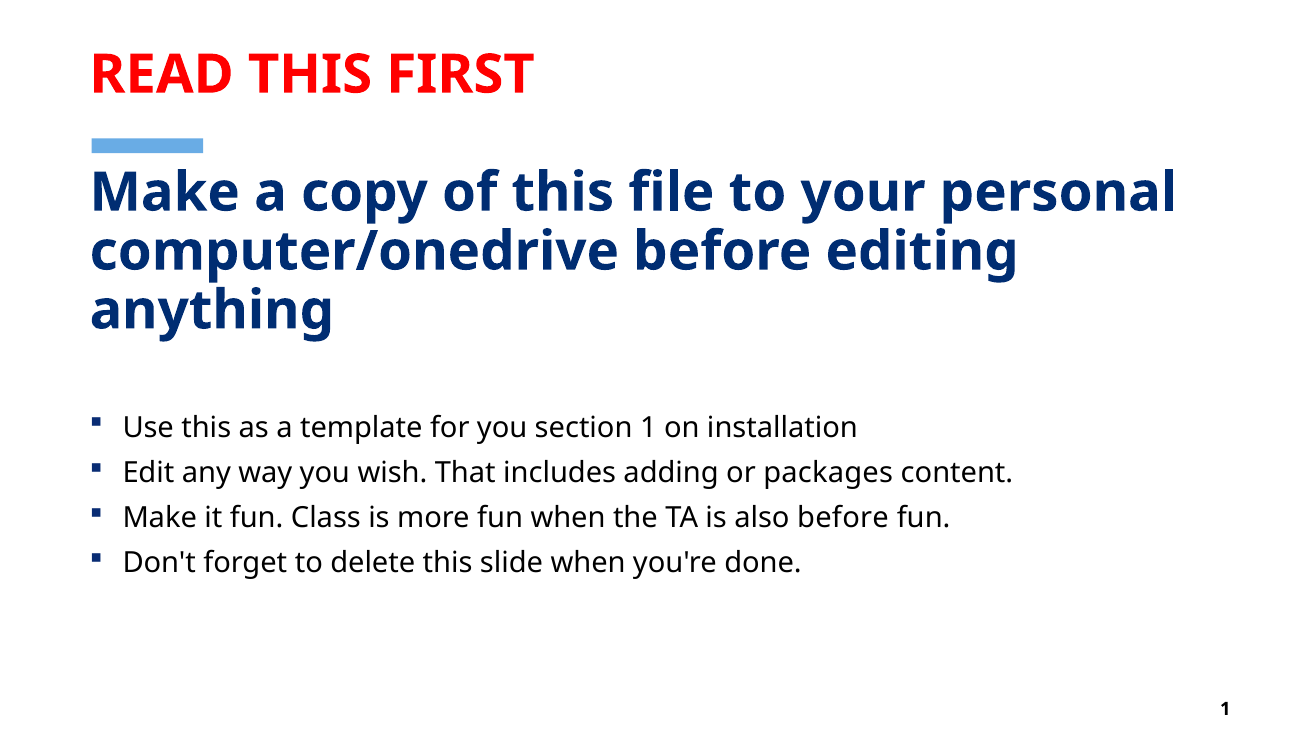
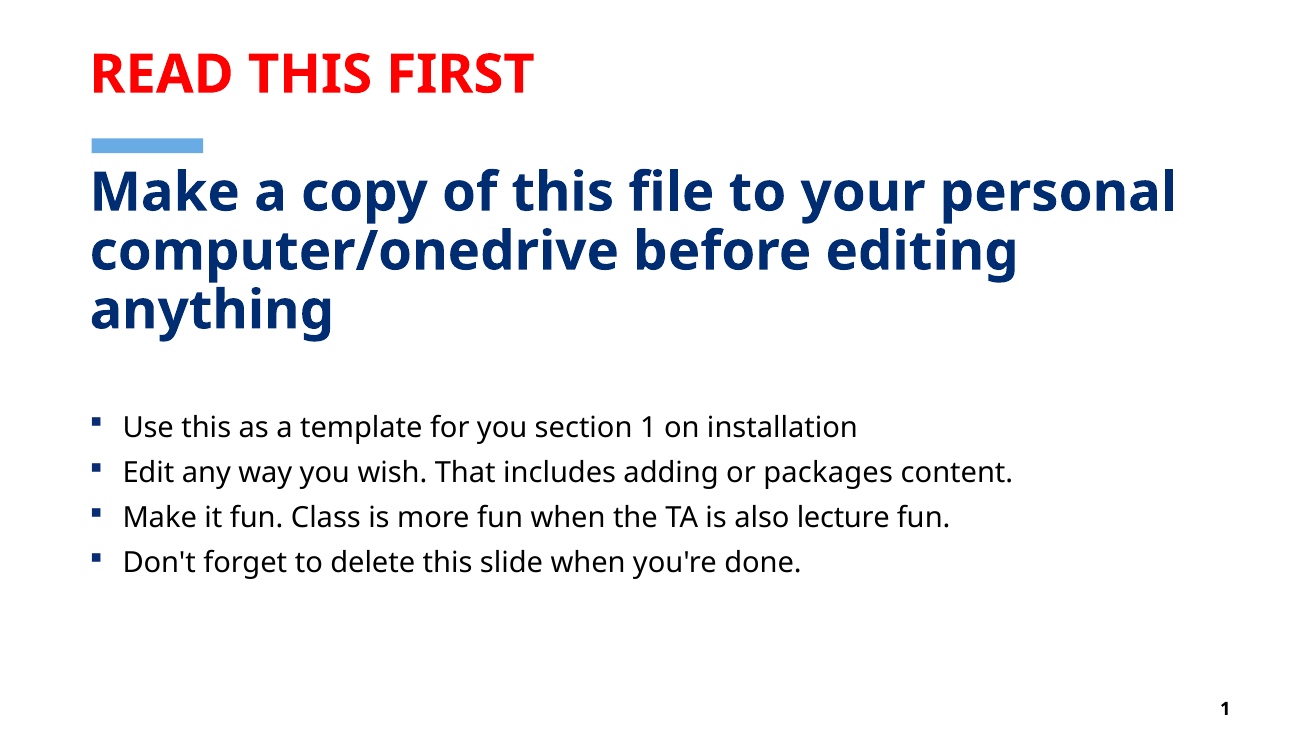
also before: before -> lecture
